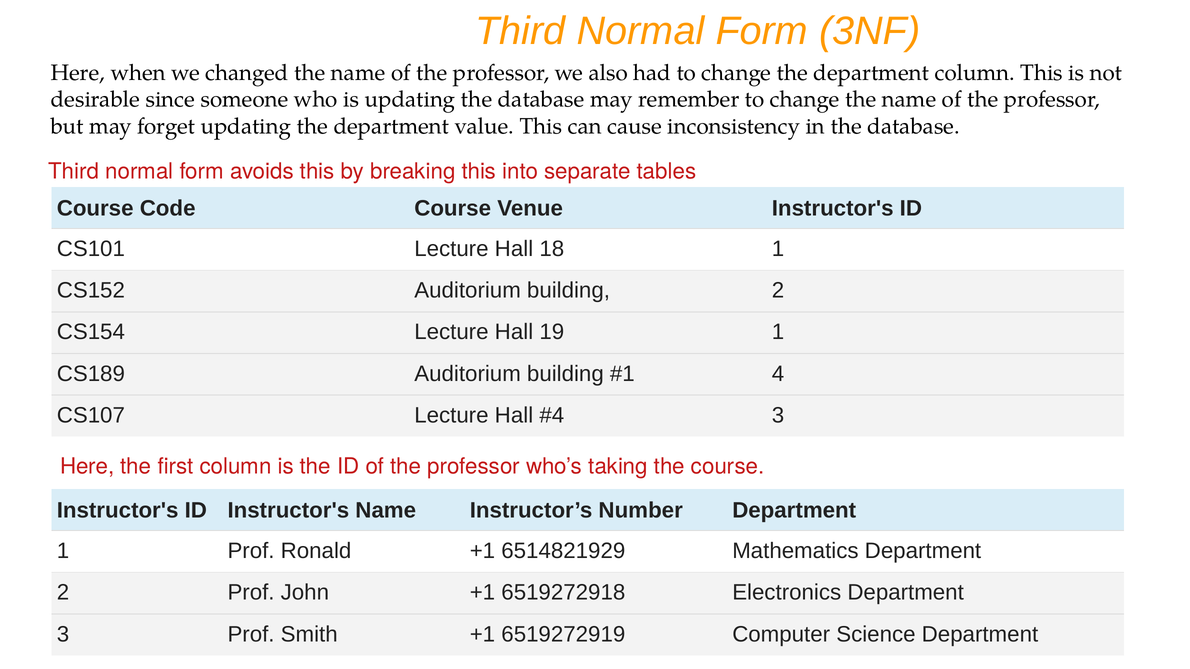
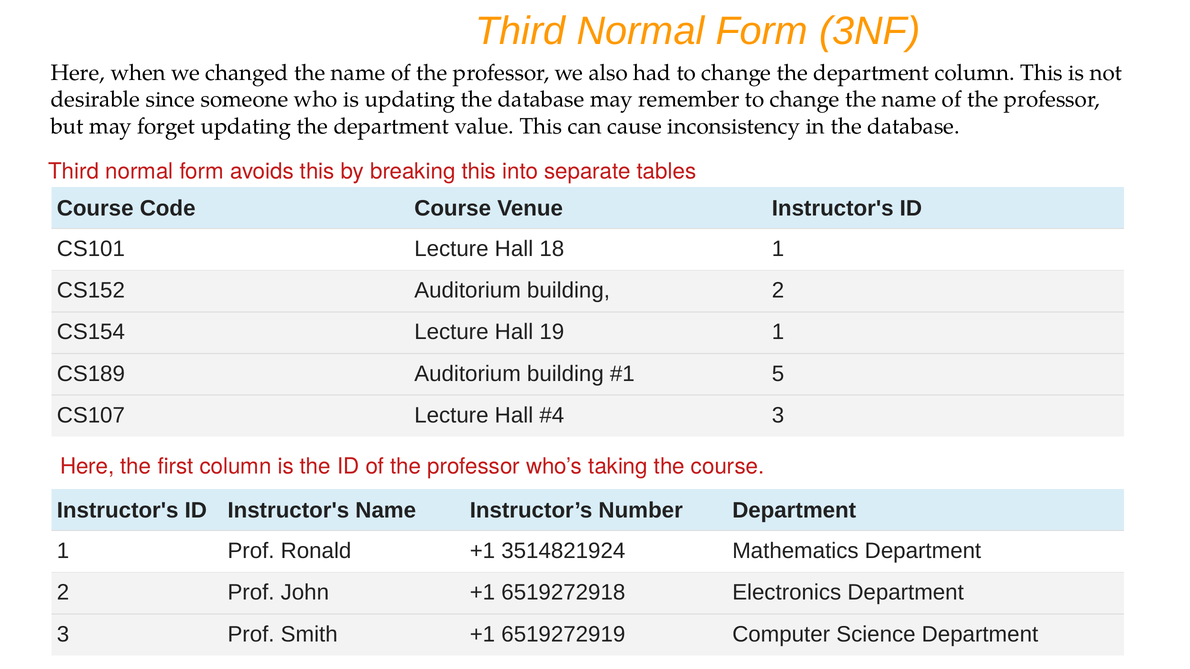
4: 4 -> 5
6514821929: 6514821929 -> 3514821924
